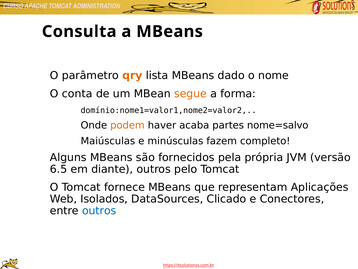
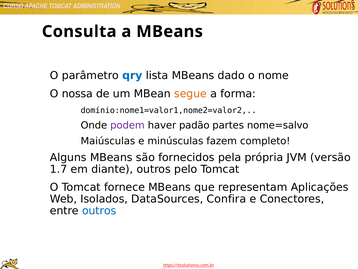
qry colour: orange -> blue
conta: conta -> nossa
podem colour: orange -> purple
acaba: acaba -> padão
6.5: 6.5 -> 1.7
Clicado: Clicado -> Confira
